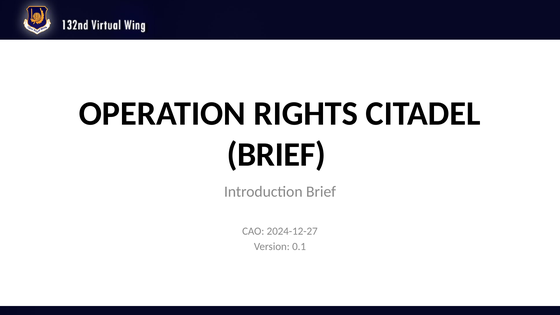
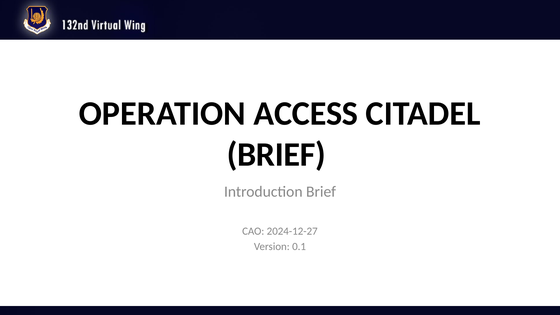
RIGHTS: RIGHTS -> ACCESS
